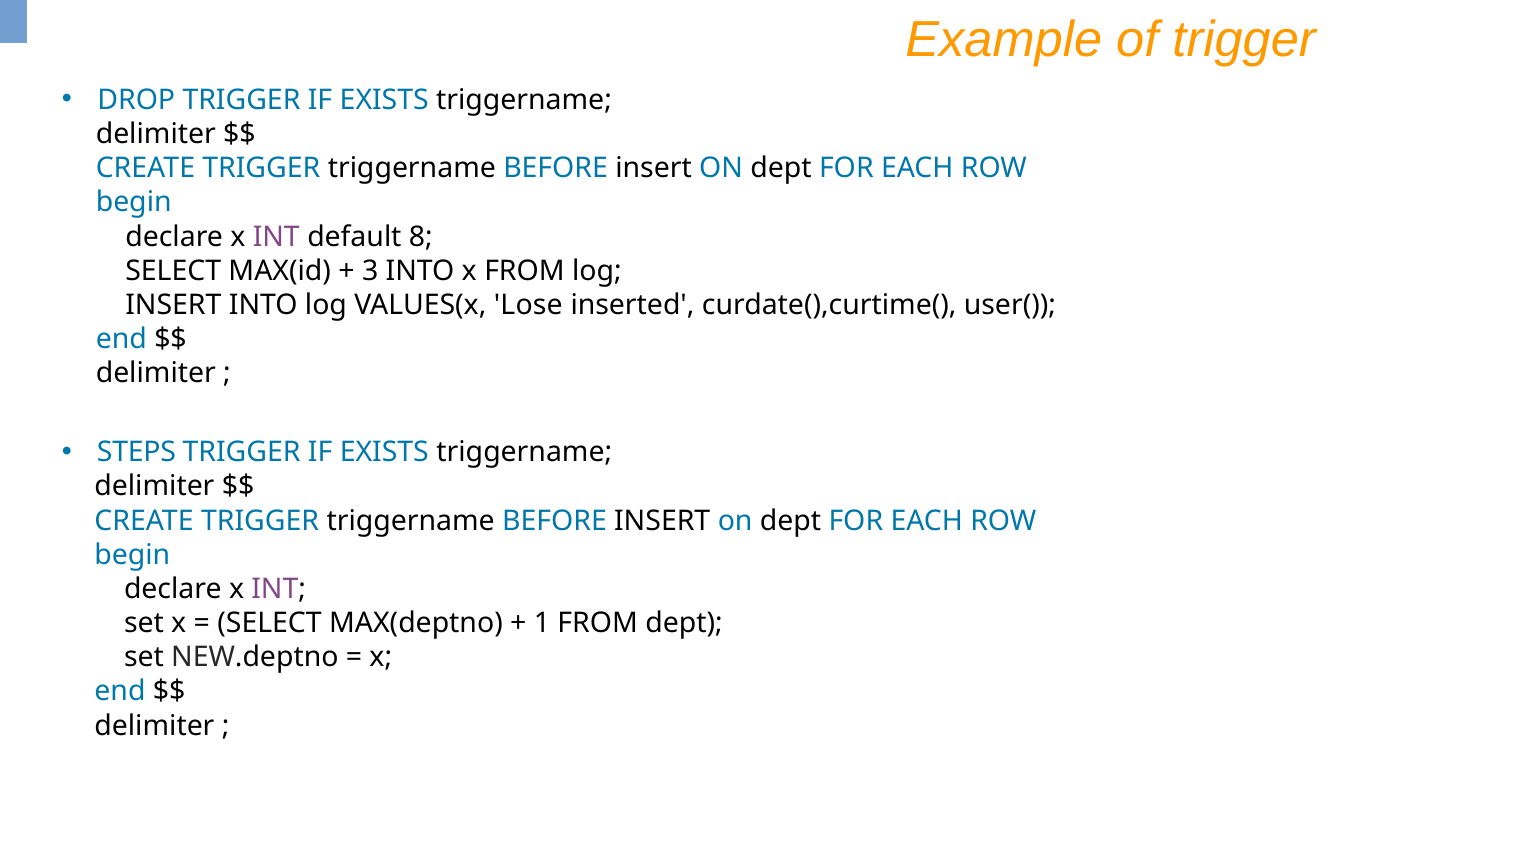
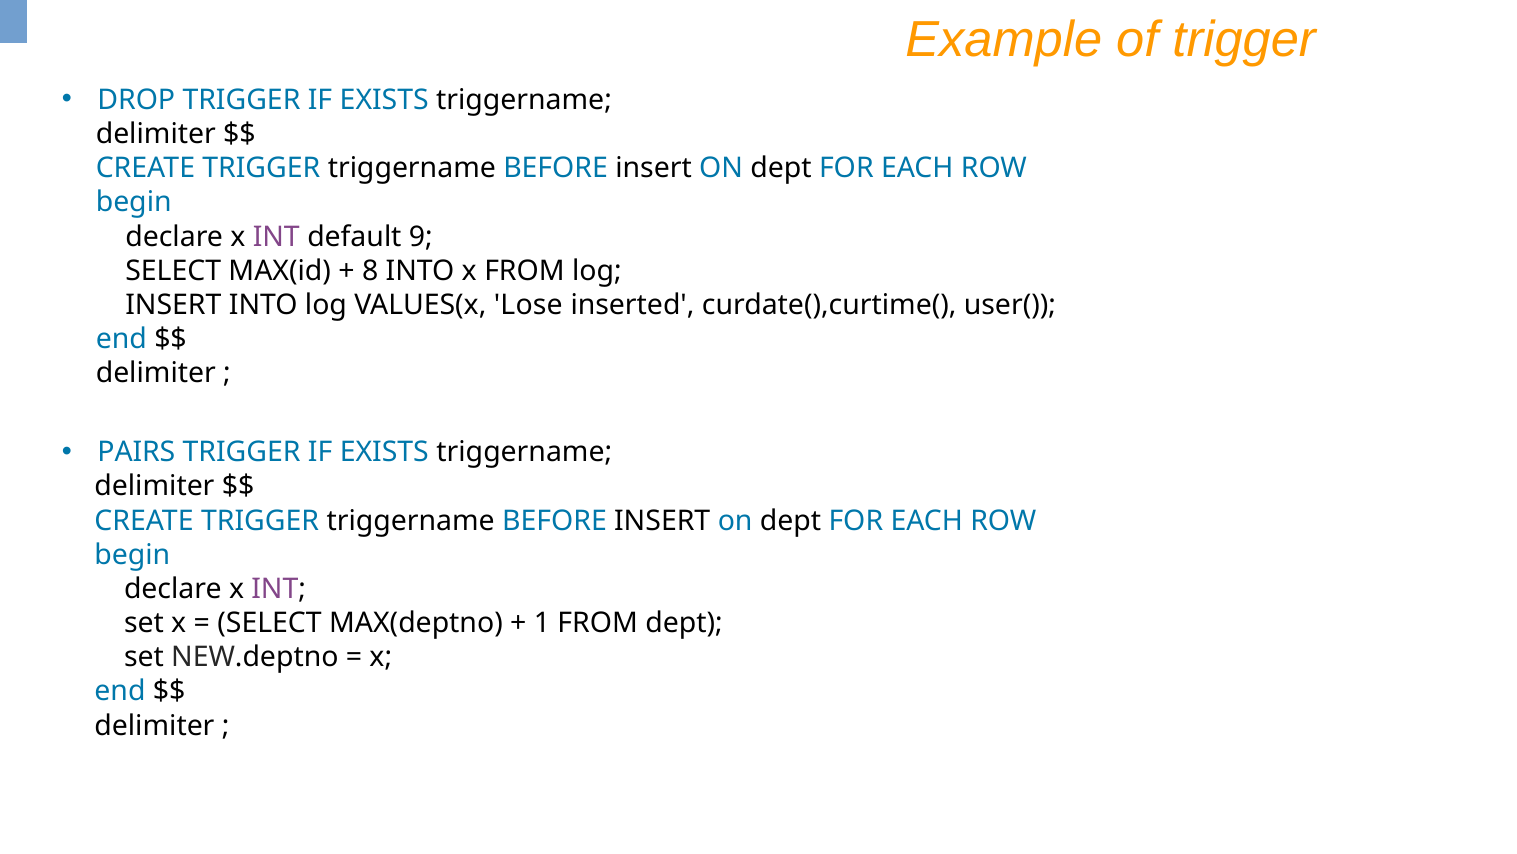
8: 8 -> 9
3: 3 -> 8
STEPS: STEPS -> PAIRS
